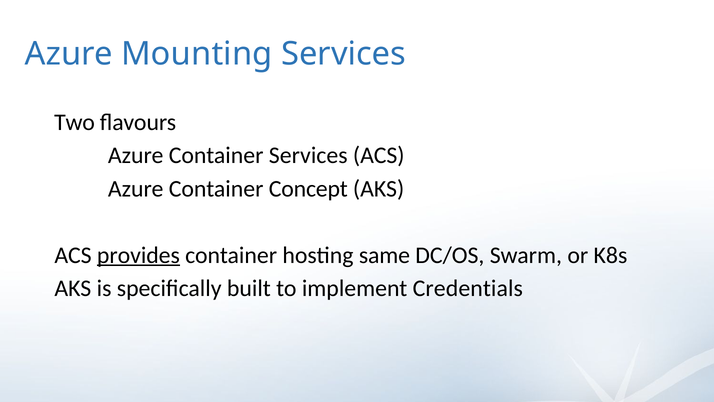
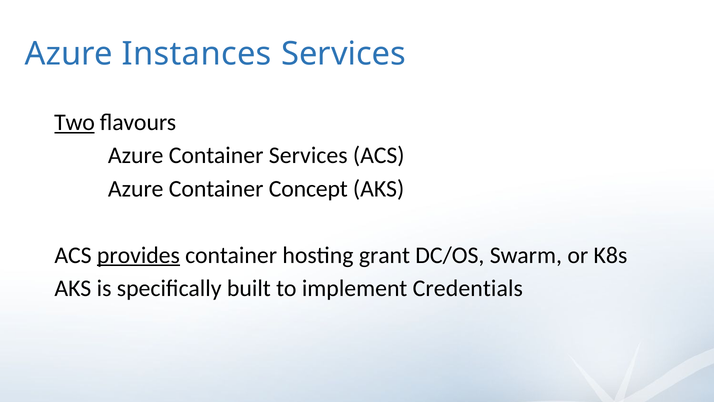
Mounting: Mounting -> Instances
Two underline: none -> present
same: same -> grant
